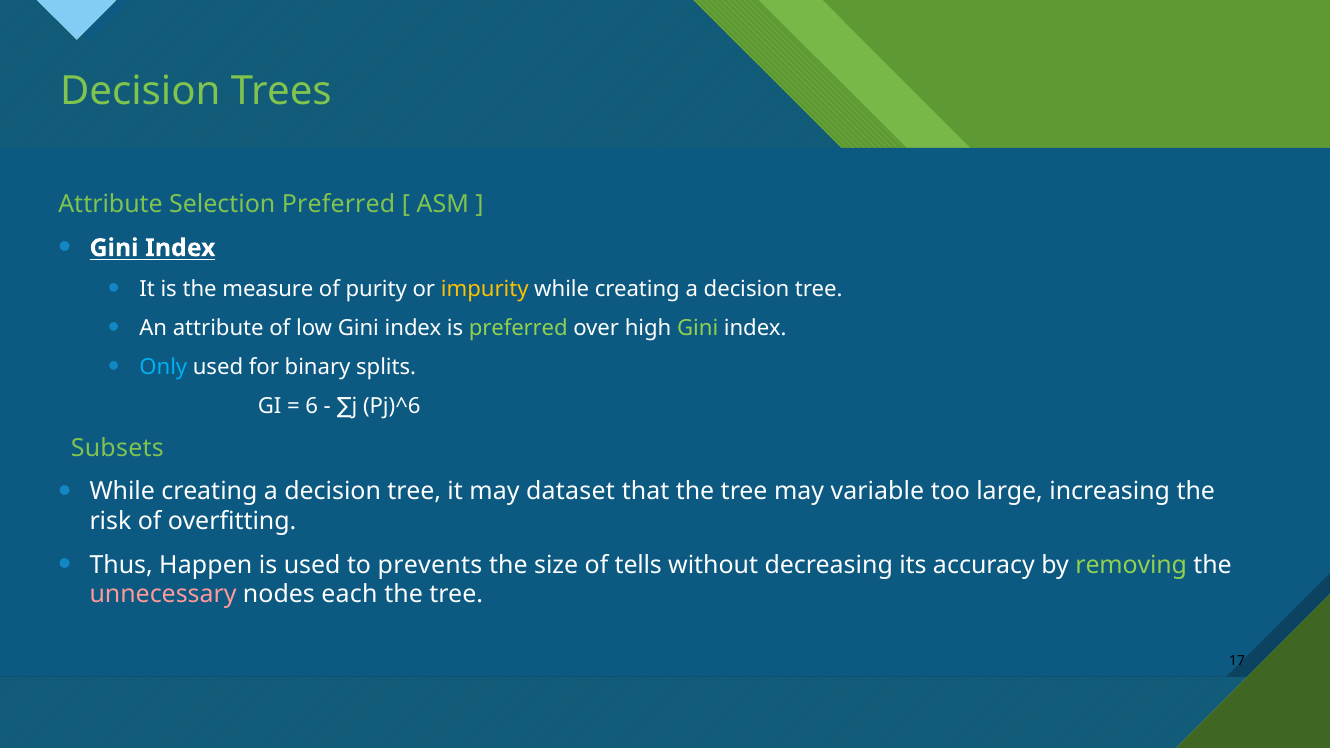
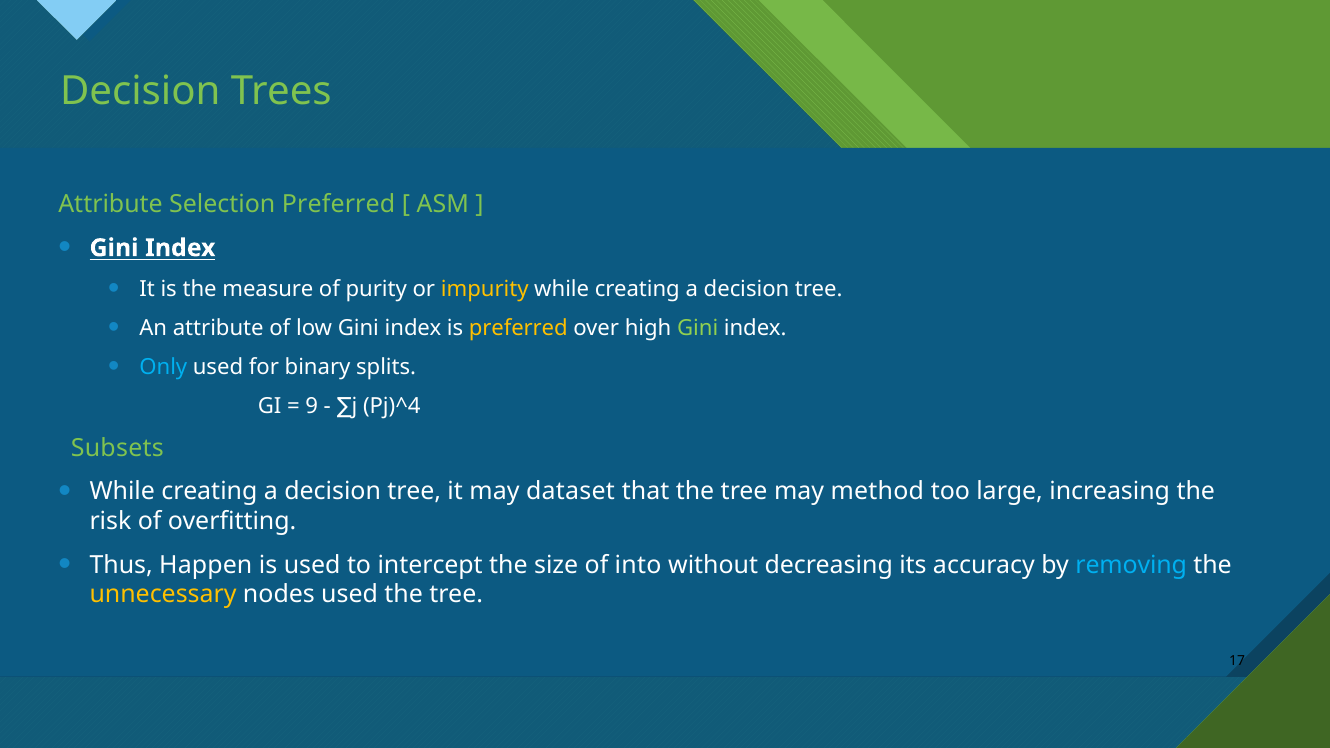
preferred at (518, 328) colour: light green -> yellow
6: 6 -> 9
Pj)^6: Pj)^6 -> Pj)^4
variable: variable -> method
prevents: prevents -> intercept
tells: tells -> into
removing colour: light green -> light blue
unnecessary colour: pink -> yellow
nodes each: each -> used
